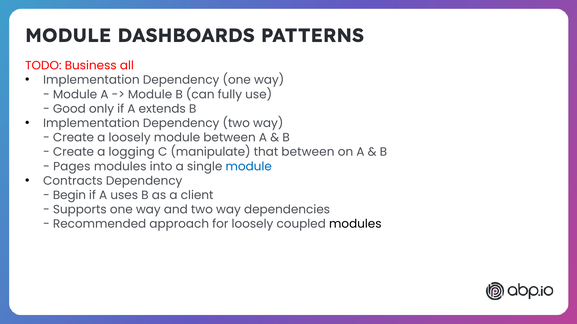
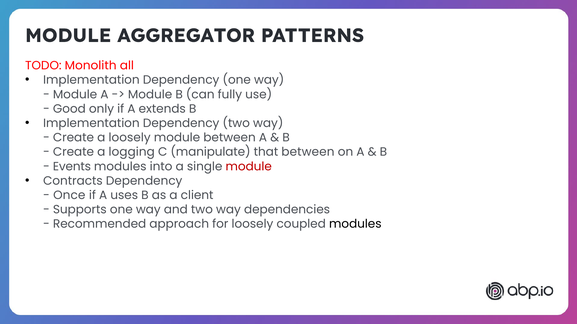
DASHBOARDS: DASHBOARDS -> AGGREGATOR
Business: Business -> Monolith
Pages: Pages -> Events
module at (249, 167) colour: blue -> red
Begin: Begin -> Once
